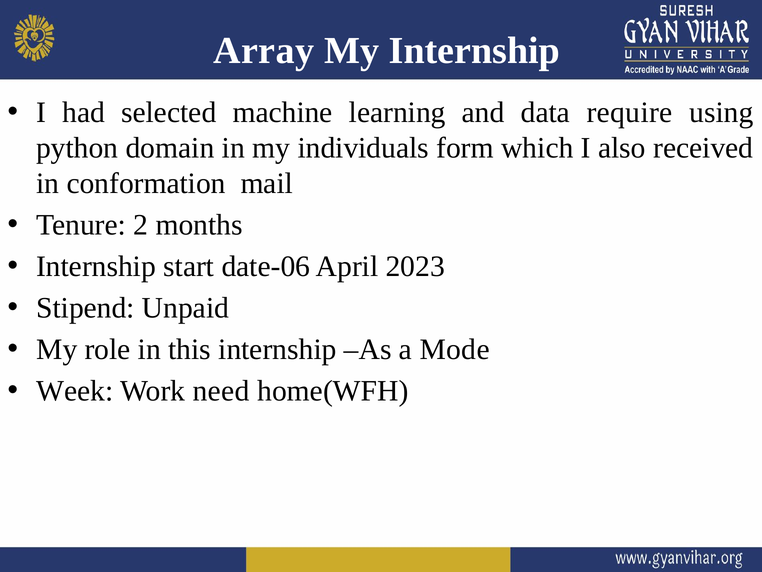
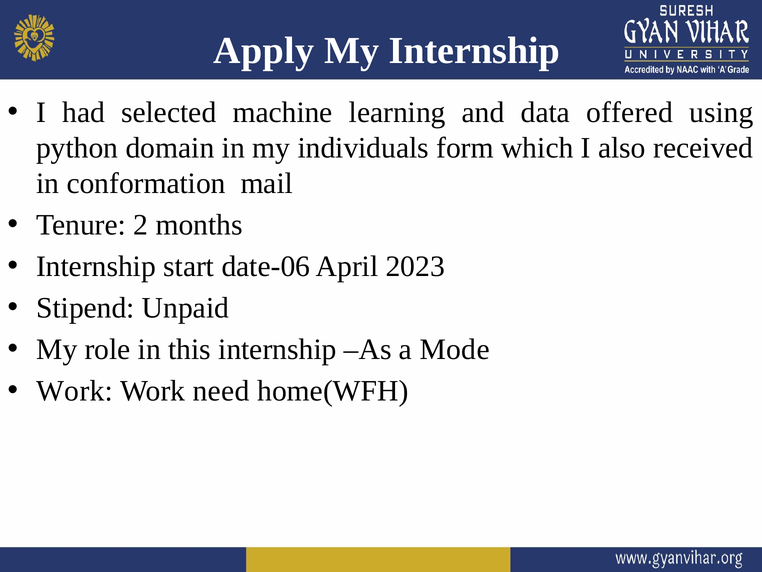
Array: Array -> Apply
require: require -> offered
Week at (75, 391): Week -> Work
